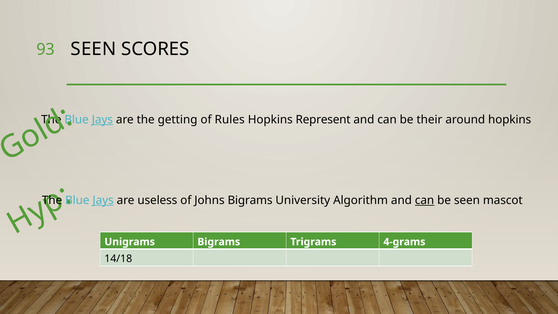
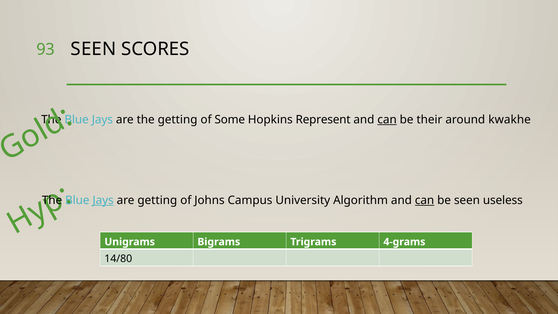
Jays at (102, 120) underline: present -> none
Rules: Rules -> Some
can at (387, 120) underline: none -> present
around hopkins: hopkins -> kwakhe
are useless: useless -> getting
Johns Bigrams: Bigrams -> Campus
mascot: mascot -> useless
14/18: 14/18 -> 14/80
